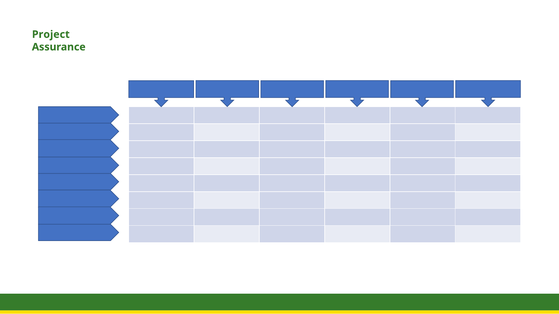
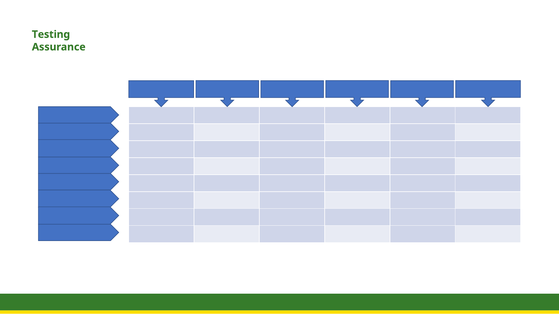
Project at (51, 34): Project -> Testing
